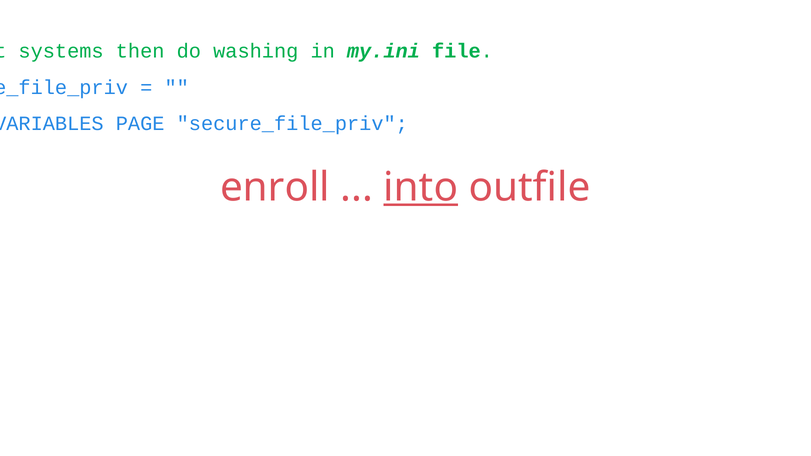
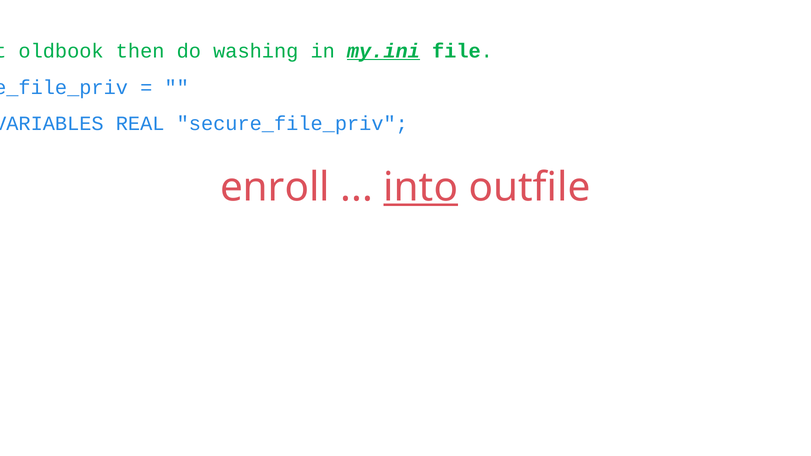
systems: systems -> oldbook
my.ini underline: none -> present
PAGE: PAGE -> REAL
